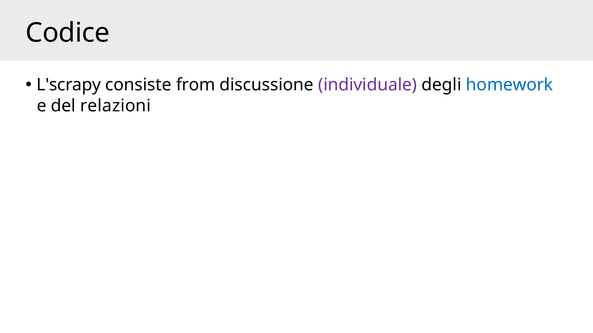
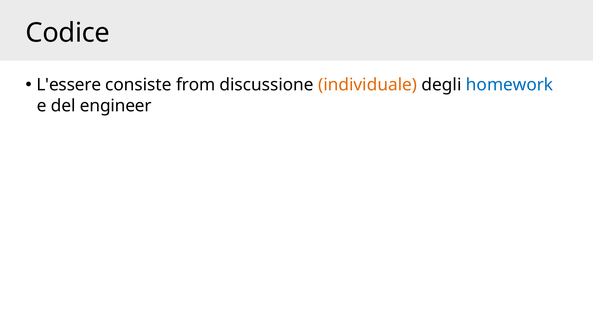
L'scrapy: L'scrapy -> L'essere
individuale colour: purple -> orange
relazioni: relazioni -> engineer
